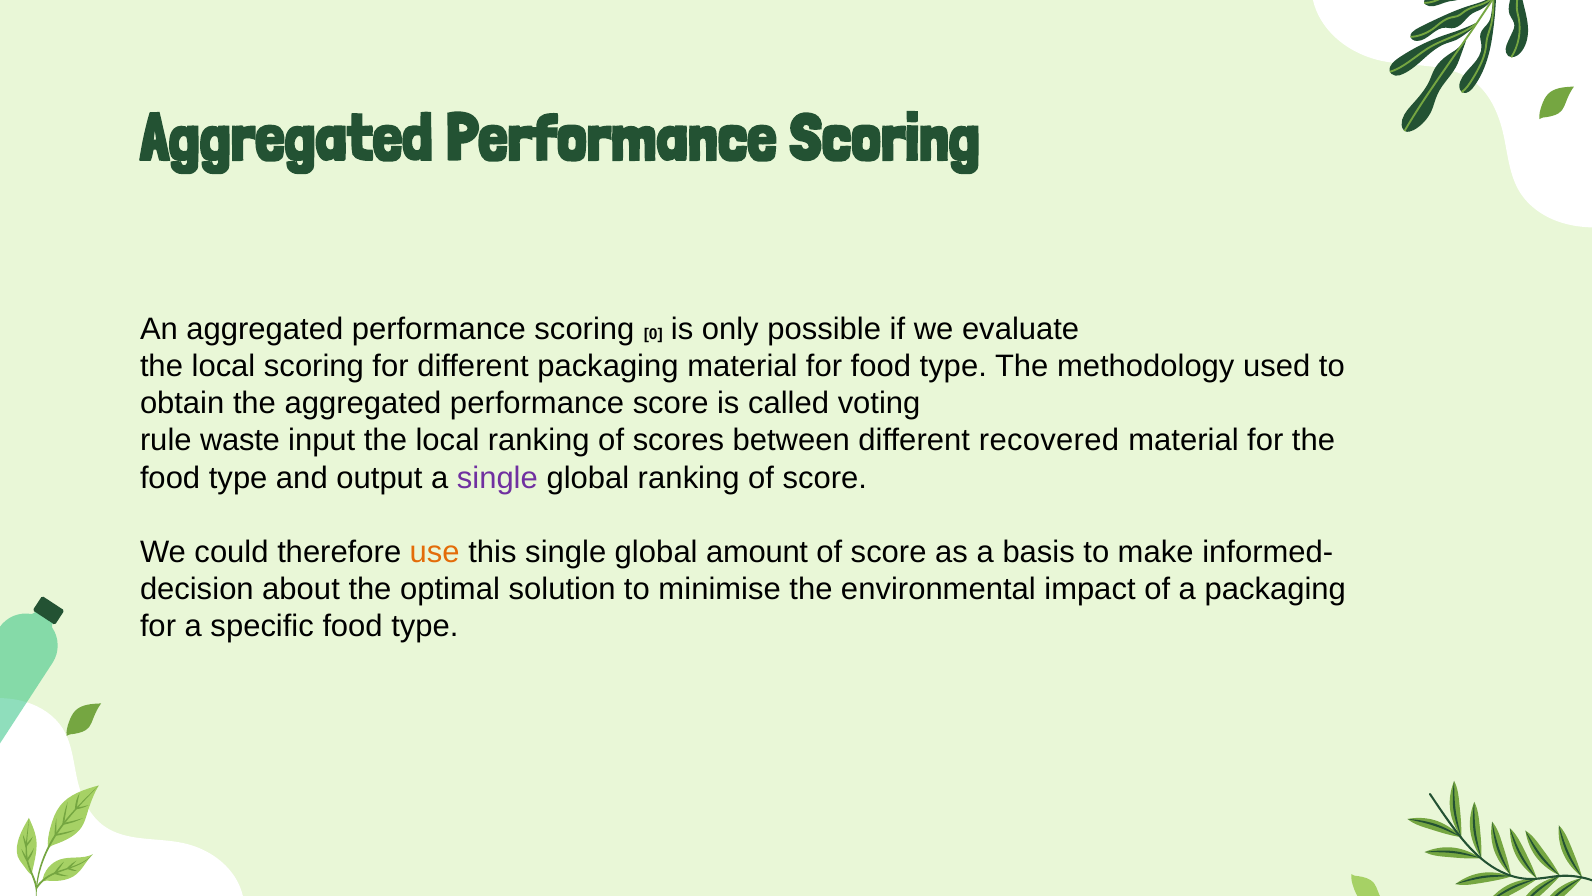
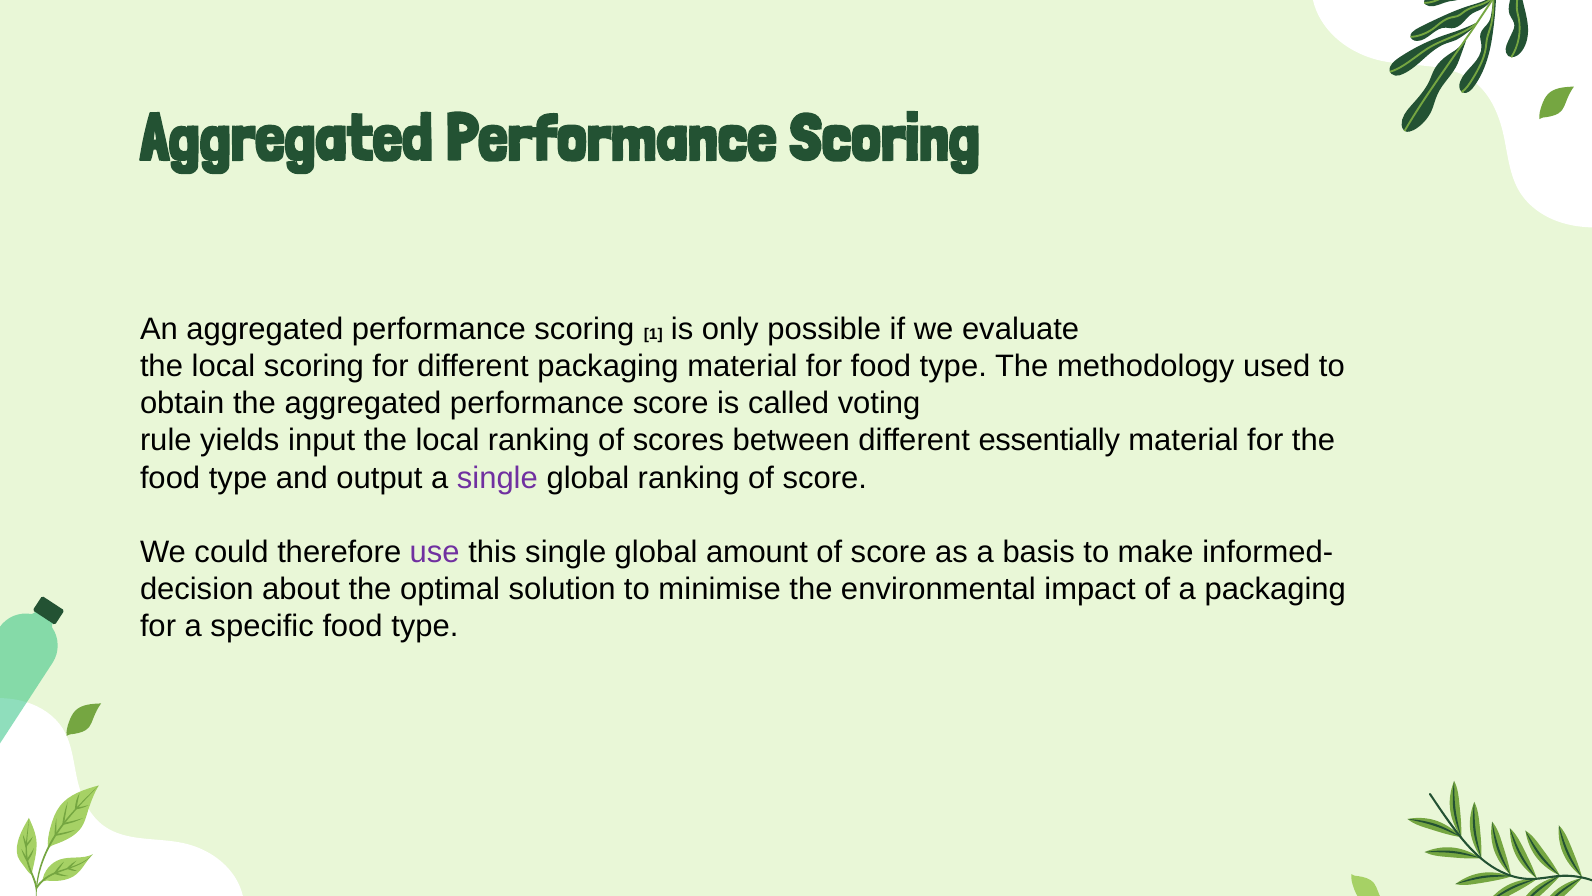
0: 0 -> 1
waste: waste -> yields
recovered: recovered -> essentially
use colour: orange -> purple
